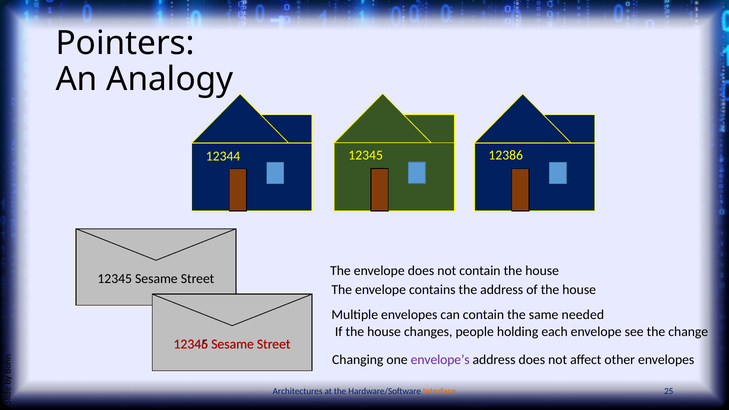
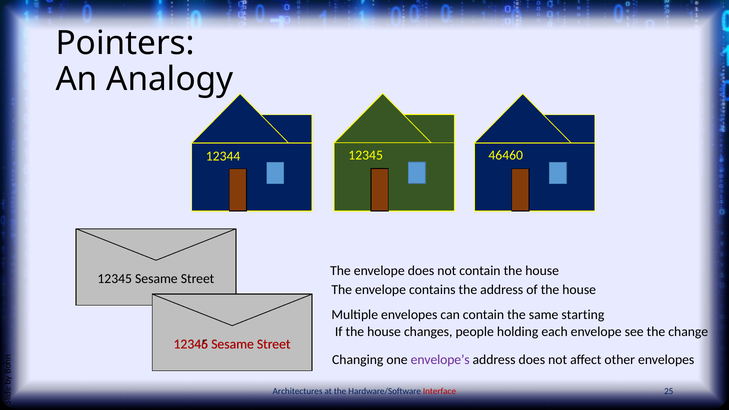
12386: 12386 -> 46460
needed: needed -> starting
Interface colour: orange -> red
